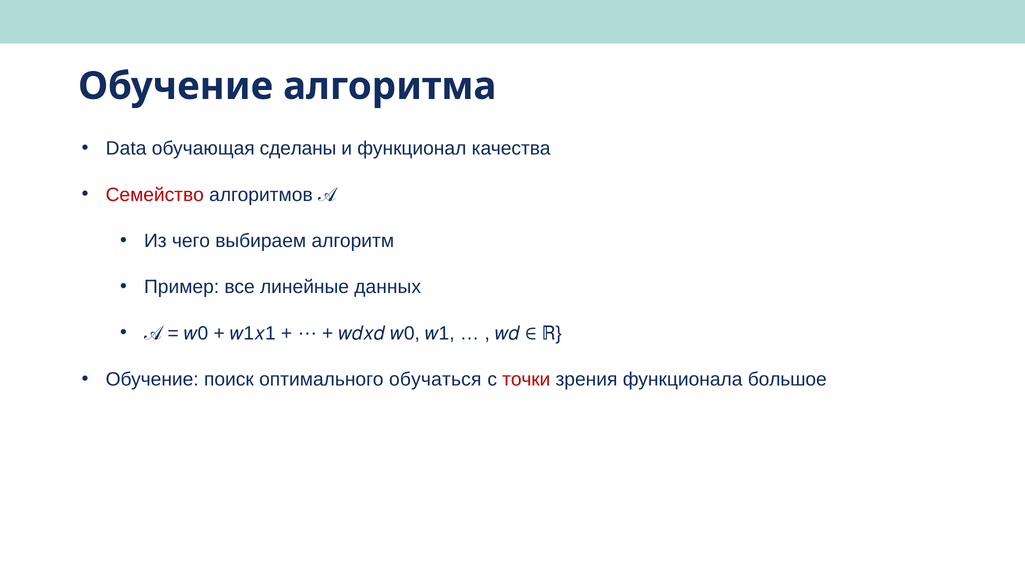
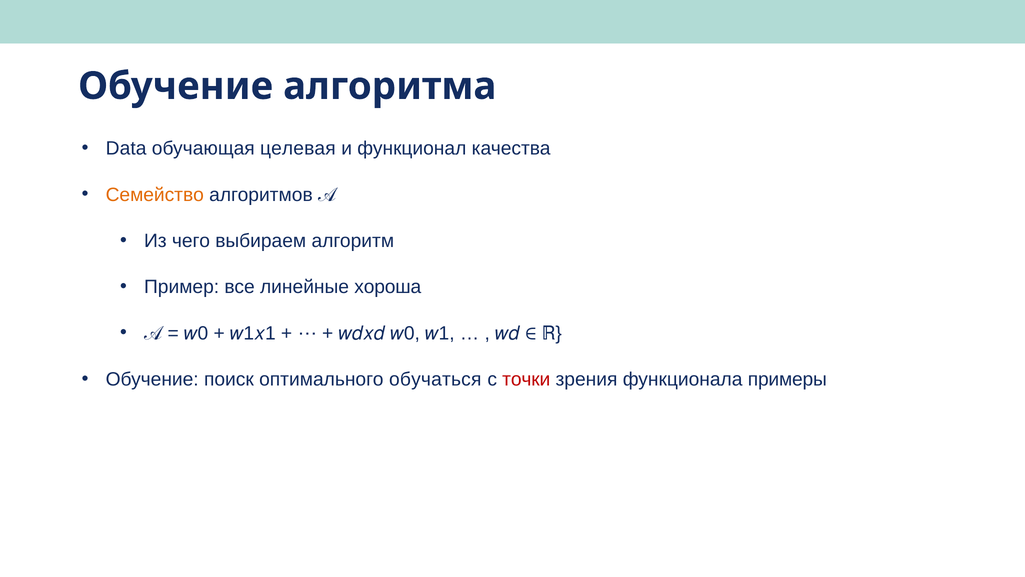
сделаны: сделаны -> целевая
Семейство colour: red -> orange
данных: данных -> хороша
большое: большое -> примеры
